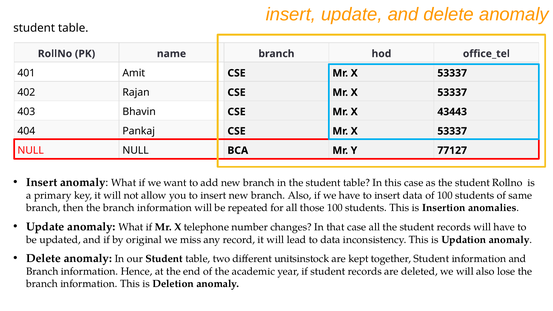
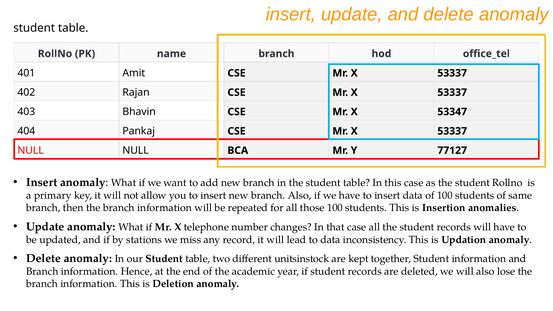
43443: 43443 -> 53347
original: original -> stations
